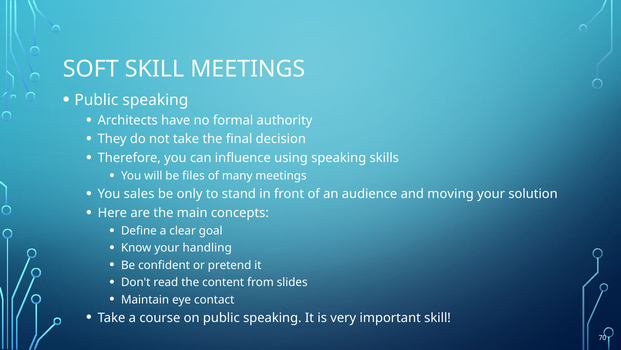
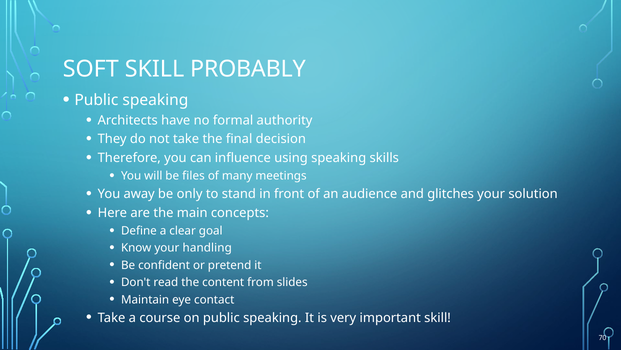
SKILL MEETINGS: MEETINGS -> PROBABLY
sales: sales -> away
moving: moving -> glitches
